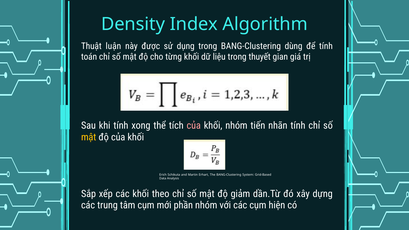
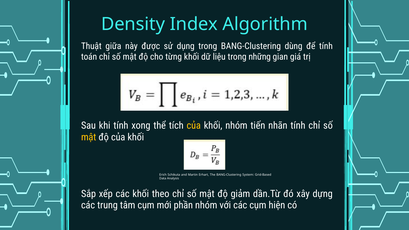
luận: luận -> giữa
thuyết: thuyết -> những
của at (194, 126) colour: pink -> yellow
